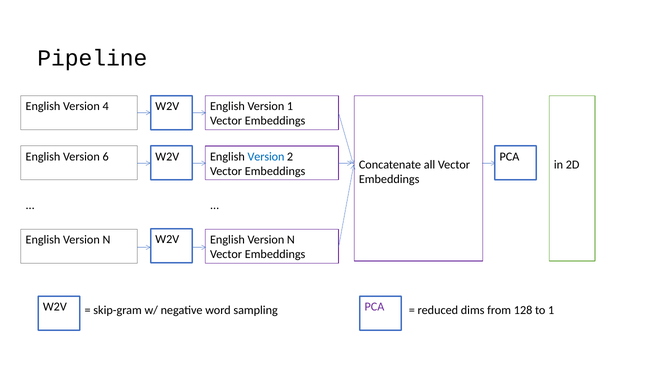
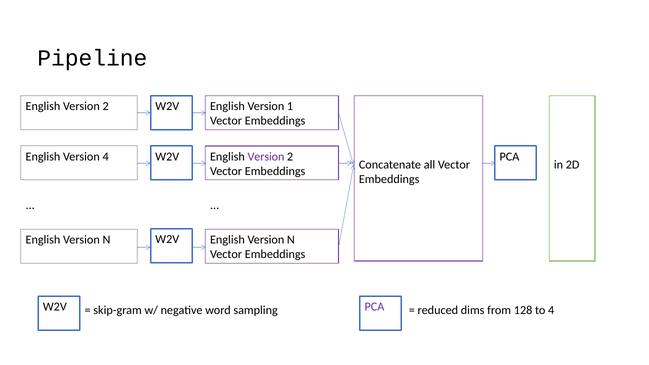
4 at (106, 106): 4 -> 2
Version 6: 6 -> 4
Version at (266, 157) colour: blue -> purple
to 1: 1 -> 4
